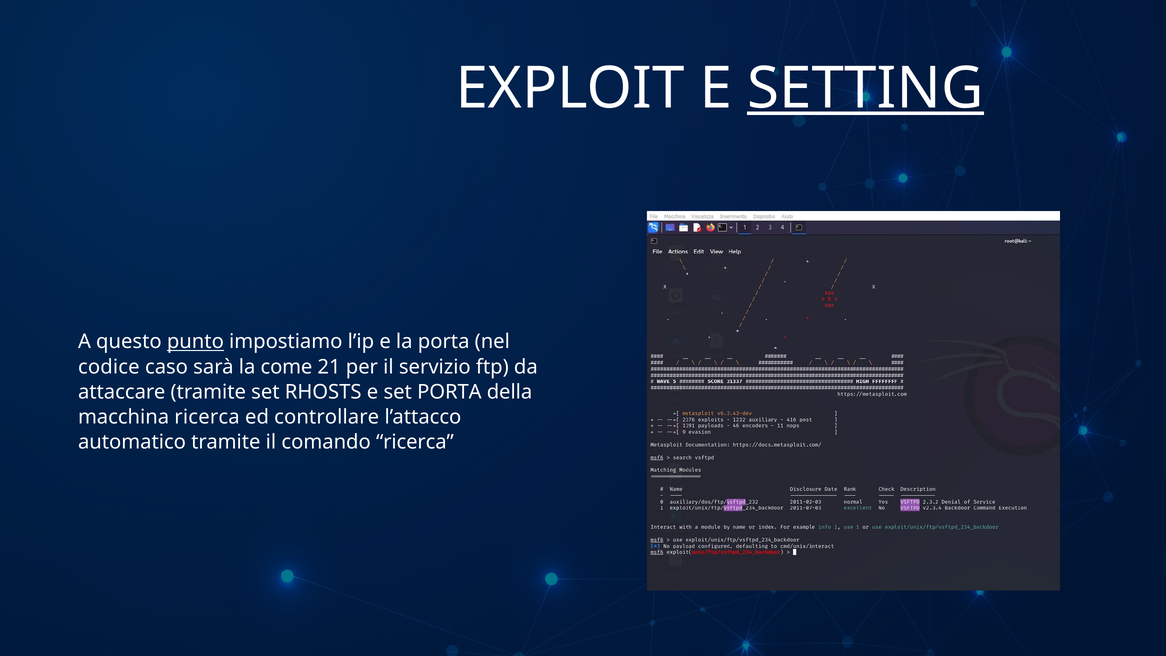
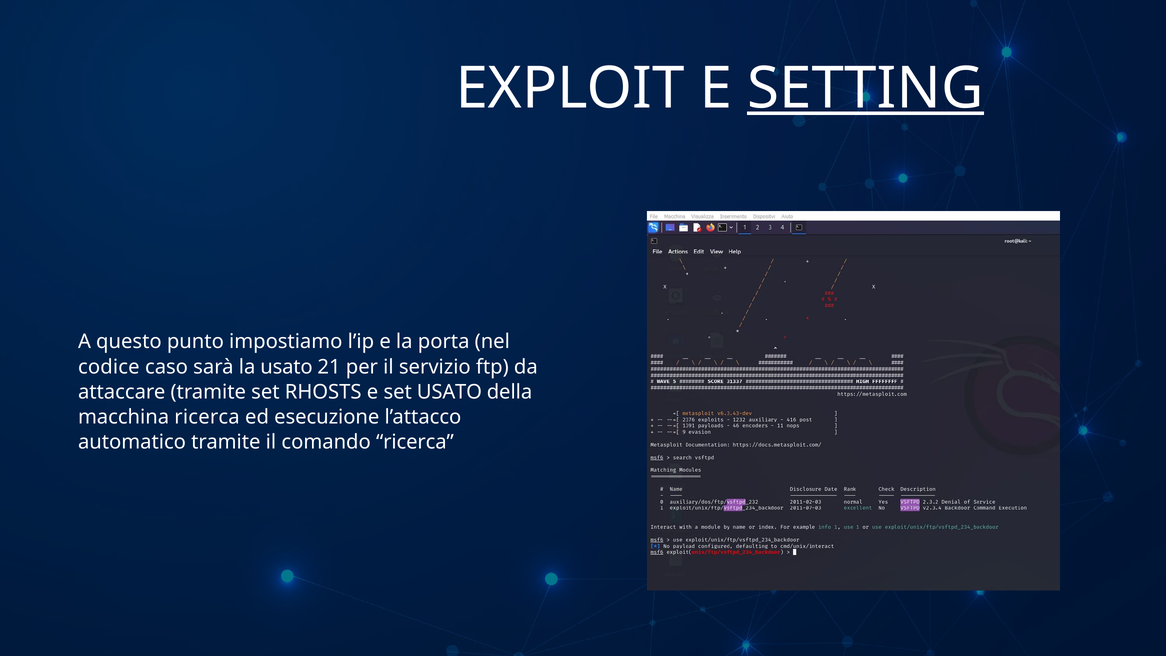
punto underline: present -> none
la come: come -> usato
set PORTA: PORTA -> USATO
controllare: controllare -> esecuzione
